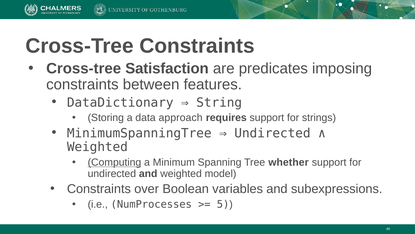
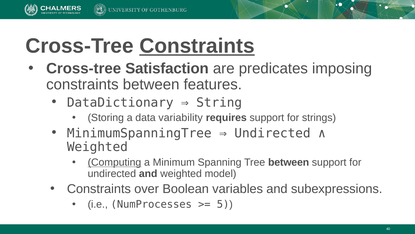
Constraints at (197, 46) underline: none -> present
approach: approach -> variability
Tree whether: whether -> between
